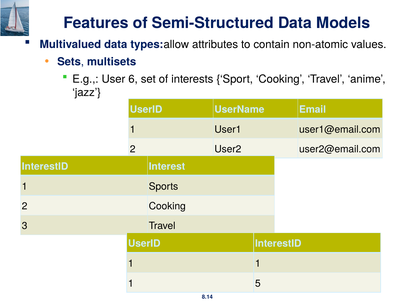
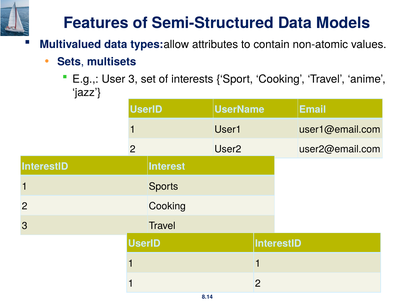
User 6: 6 -> 3
1 5: 5 -> 2
